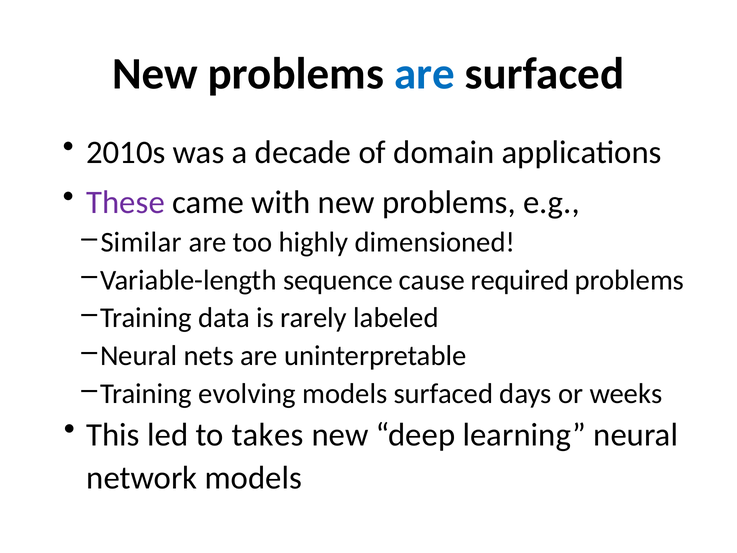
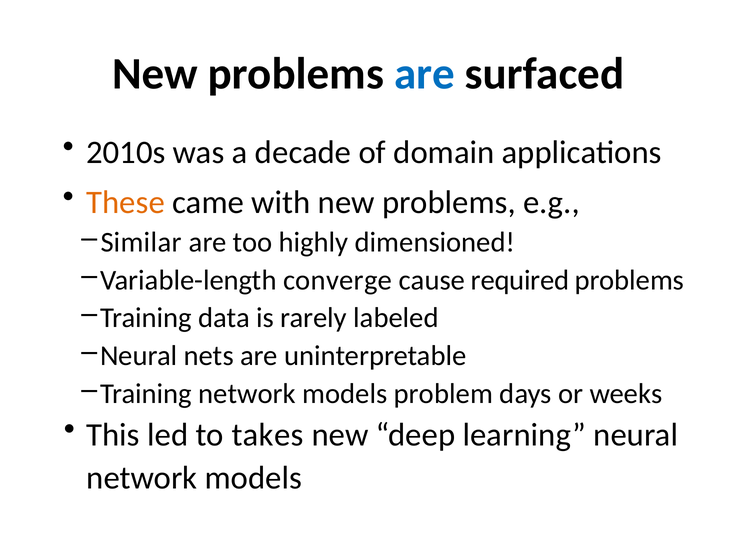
These colour: purple -> orange
sequence: sequence -> converge
Training evolving: evolving -> network
models surfaced: surfaced -> problem
